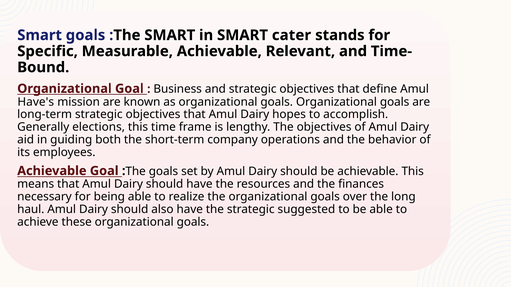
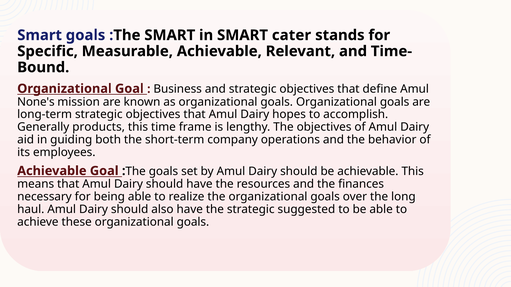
Have's: Have's -> None's
elections: elections -> products
